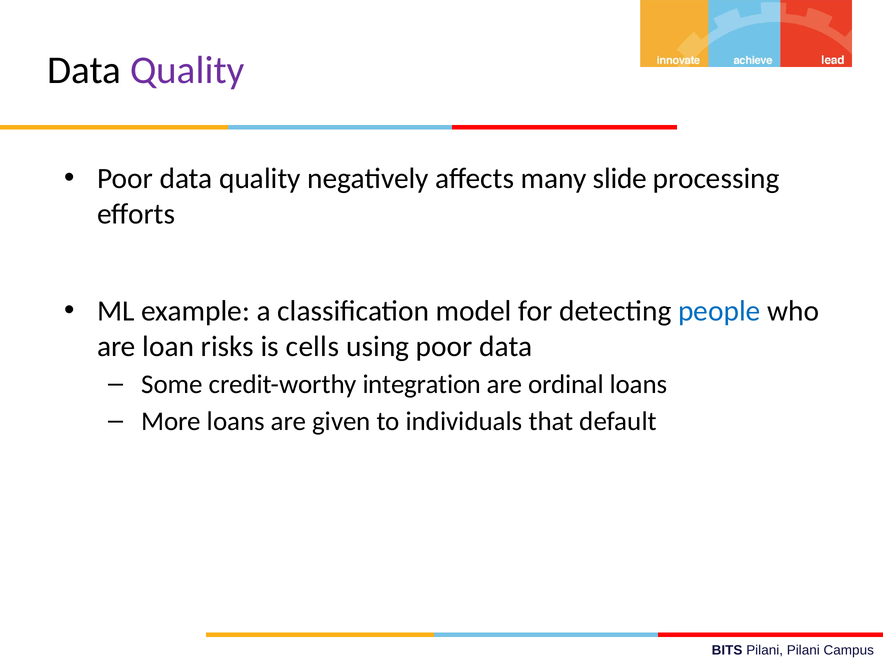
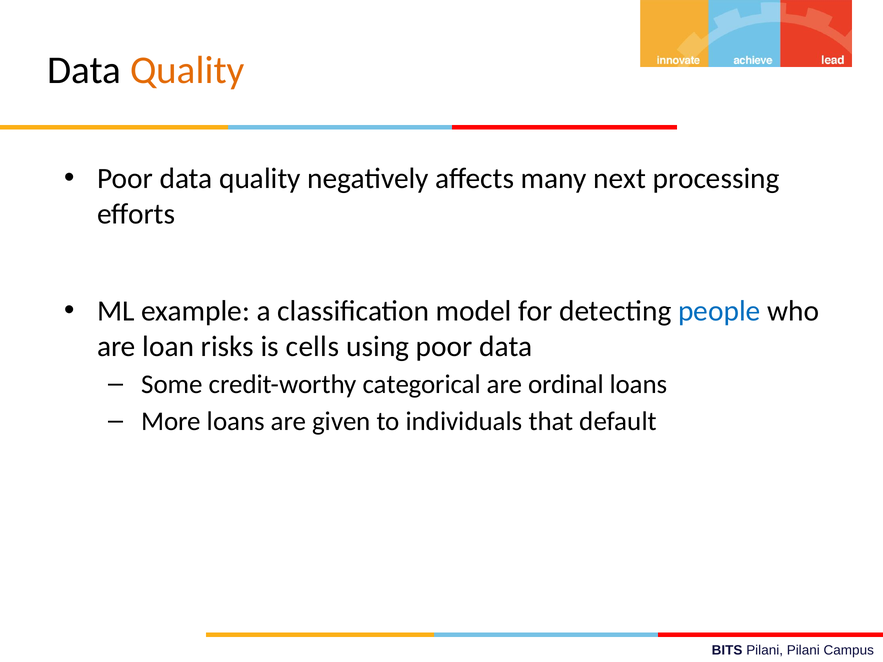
Quality at (187, 70) colour: purple -> orange
slide: slide -> next
integration: integration -> categorical
